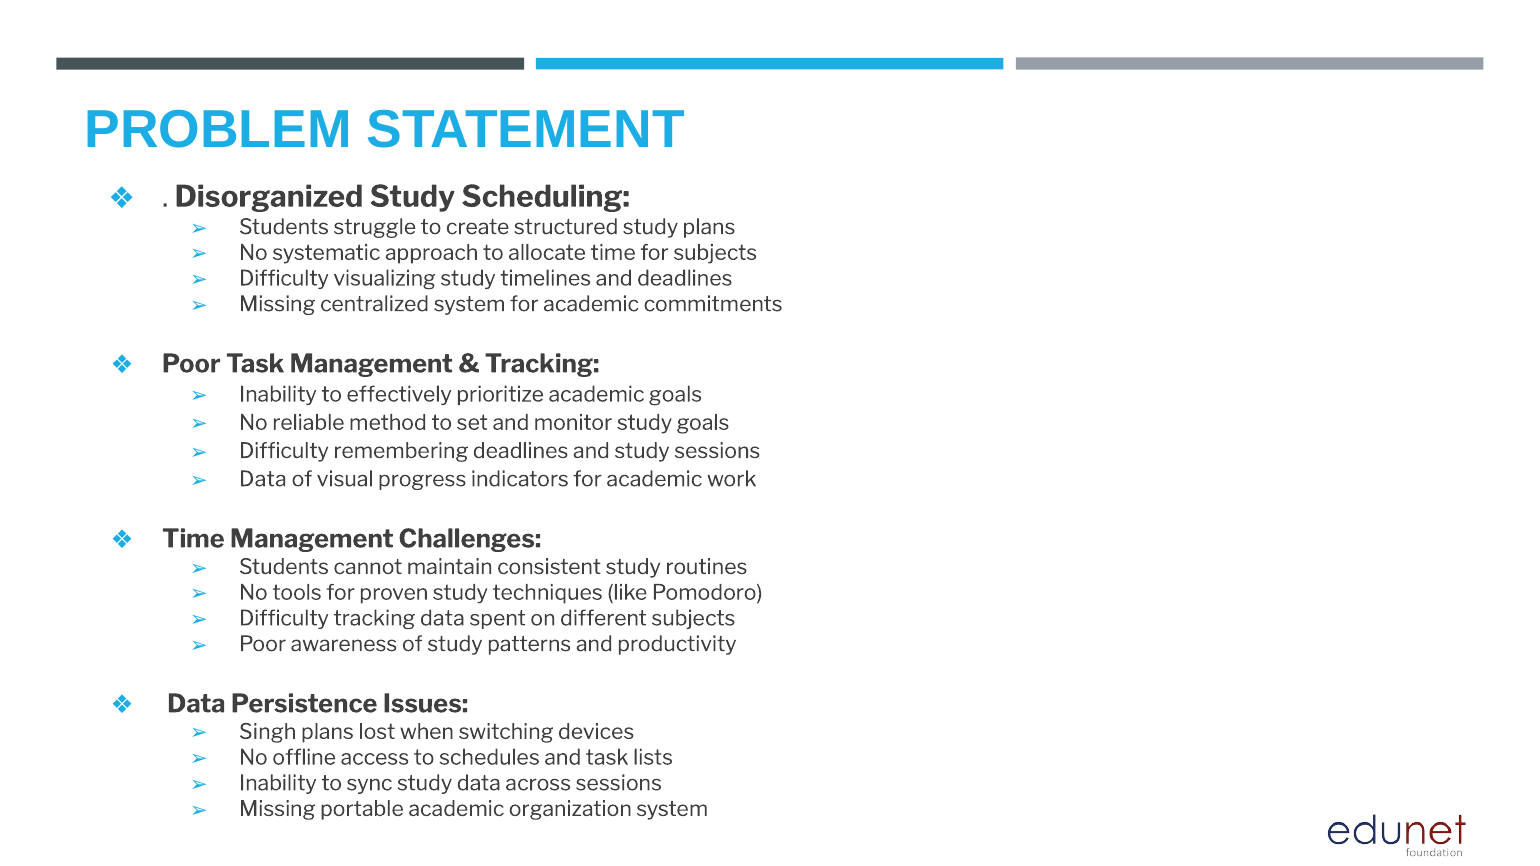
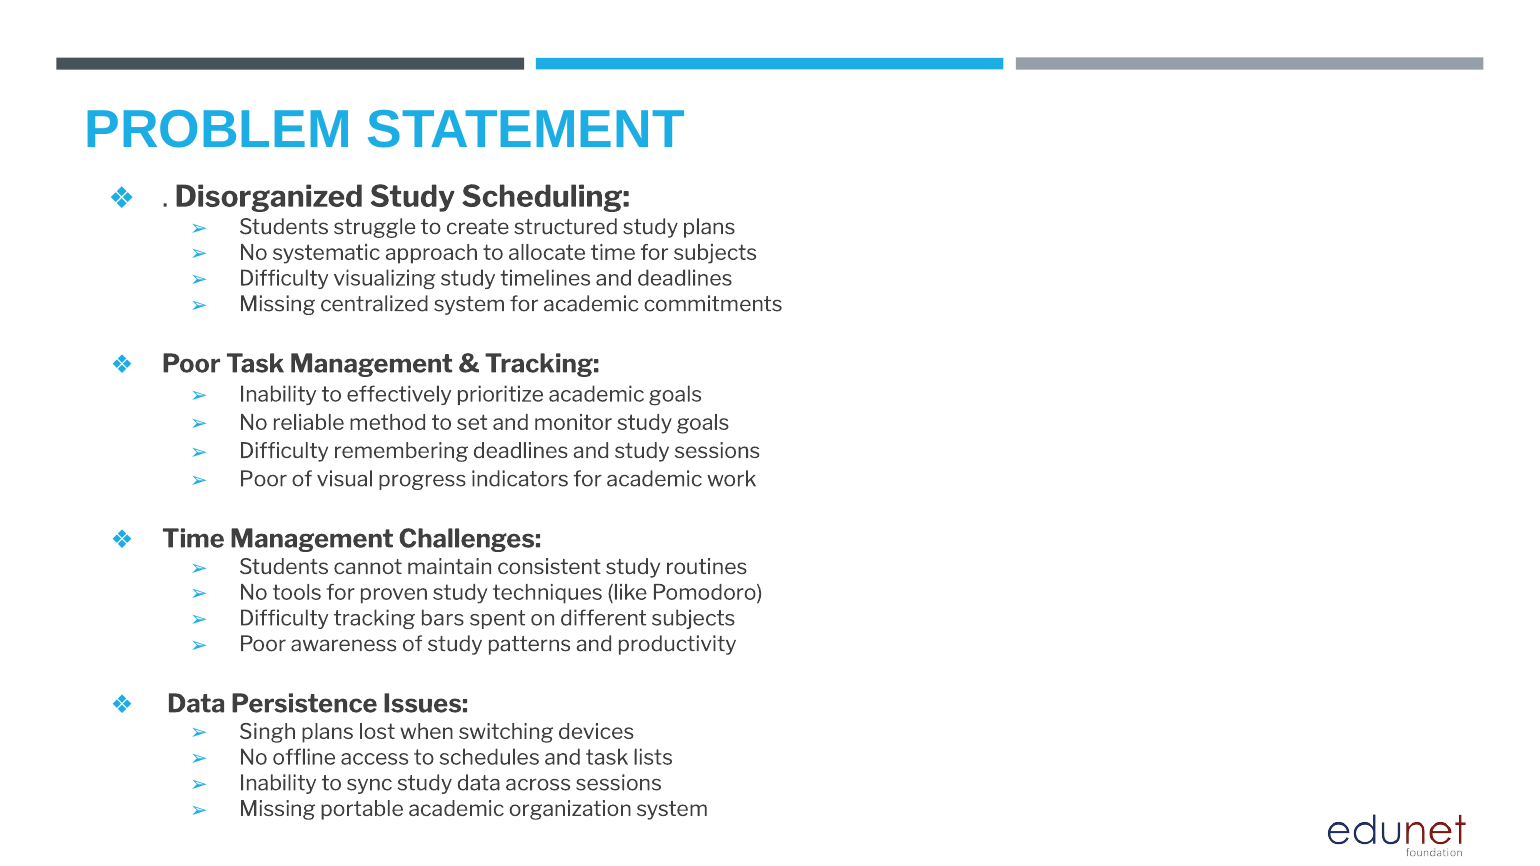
Data at (263, 479): Data -> Poor
tracking data: data -> bars
